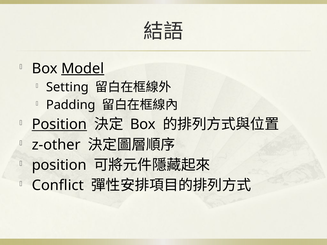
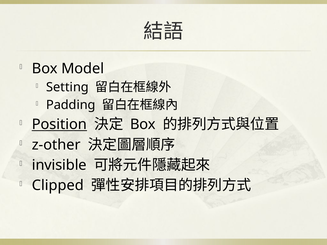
Model underline: present -> none
position at (59, 165): position -> invisible
Conflict: Conflict -> Clipped
